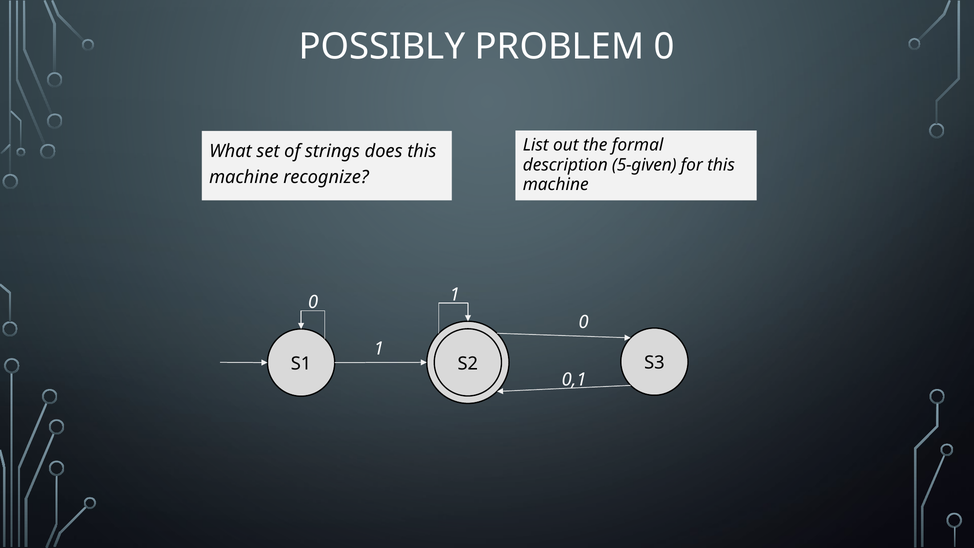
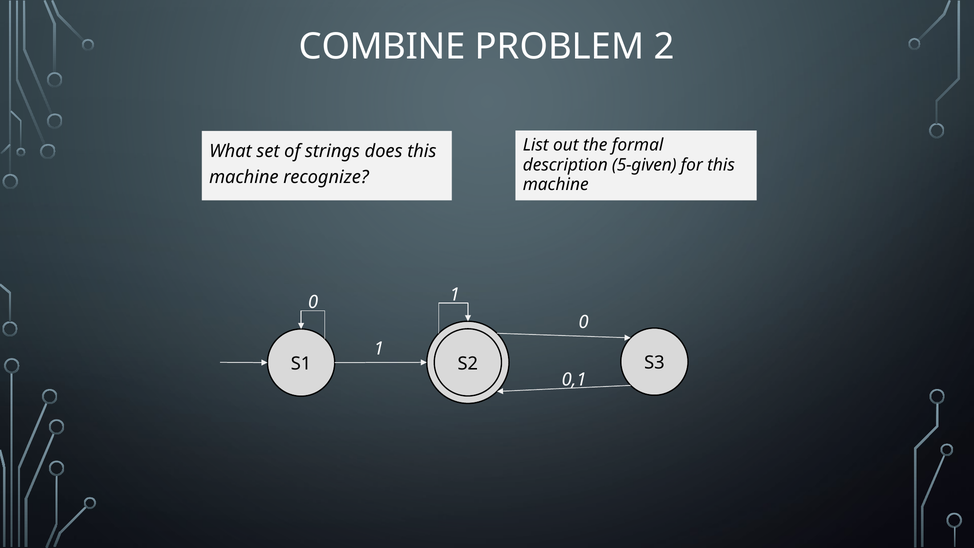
POSSIBLY: POSSIBLY -> COMBINE
PROBLEM 0: 0 -> 2
